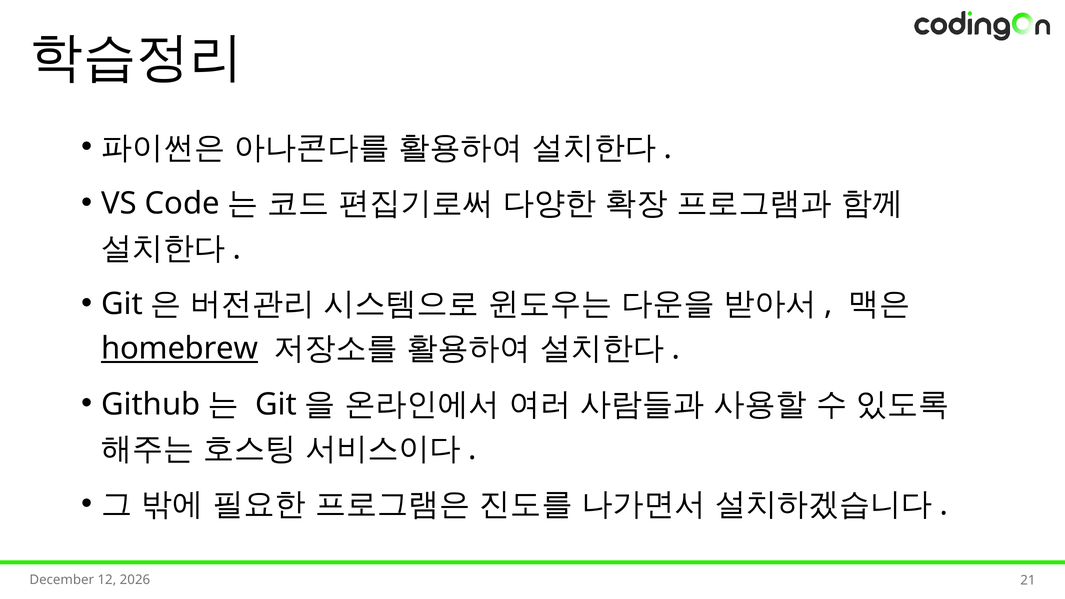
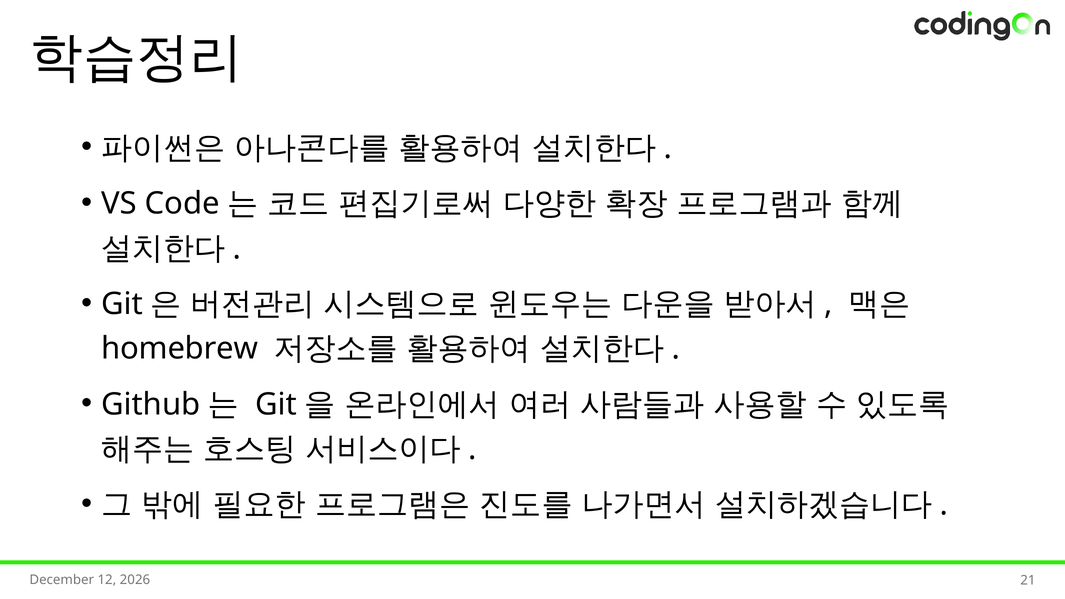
homebrew underline: present -> none
